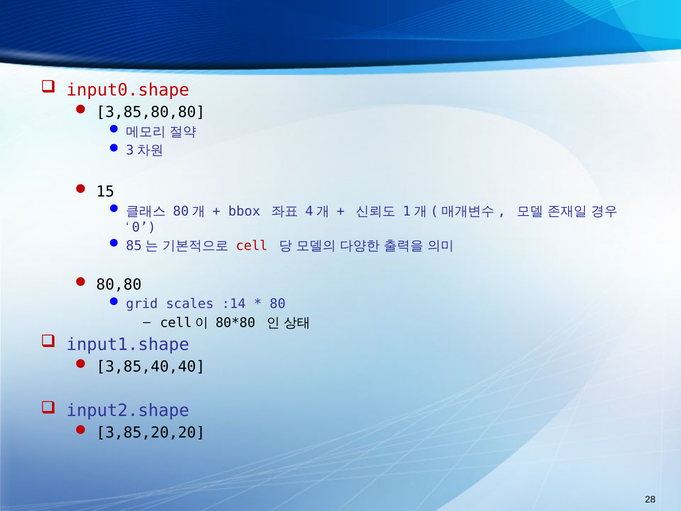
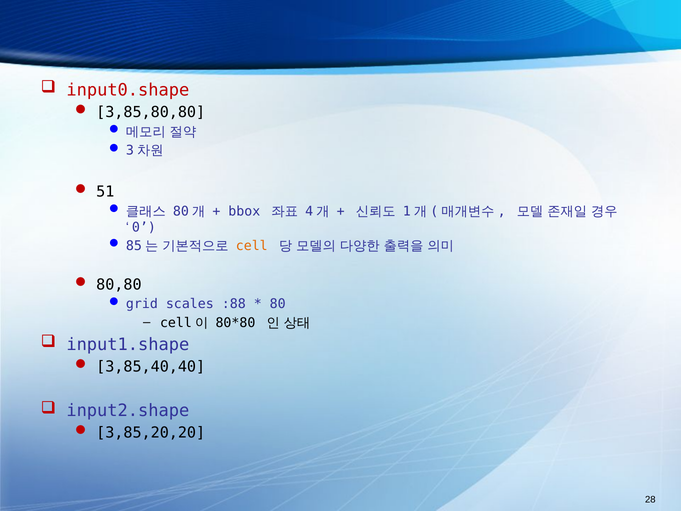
15: 15 -> 51
cell colour: red -> orange
:14: :14 -> :88
